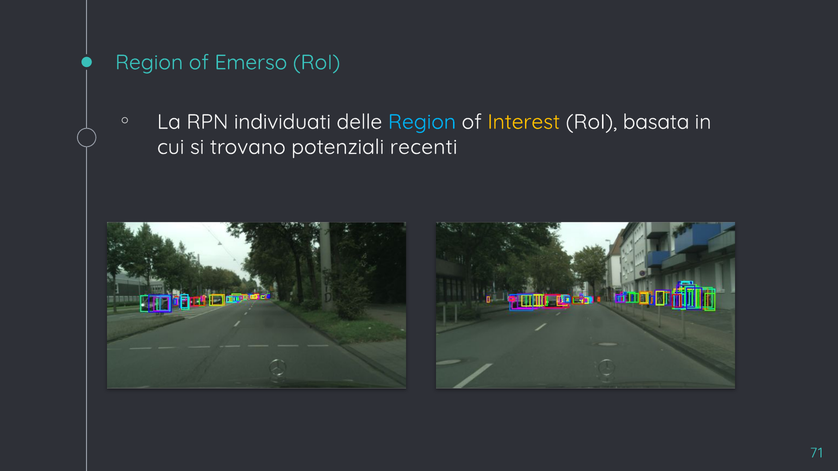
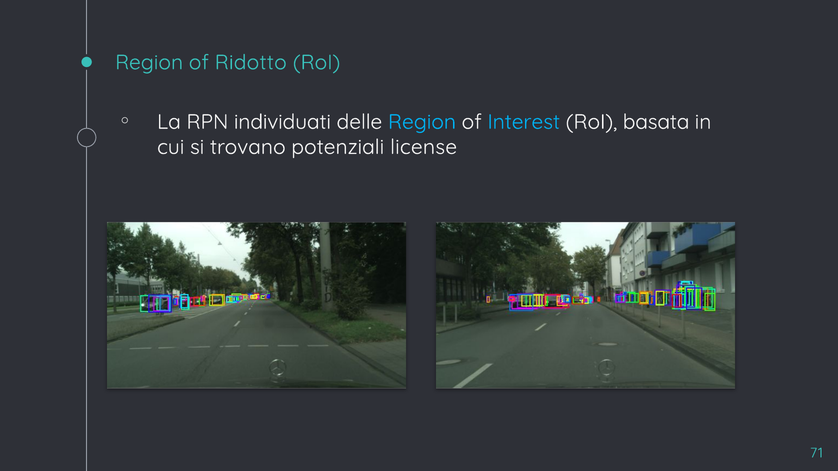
Emerso: Emerso -> Ridotto
Interest colour: yellow -> light blue
recenti: recenti -> license
